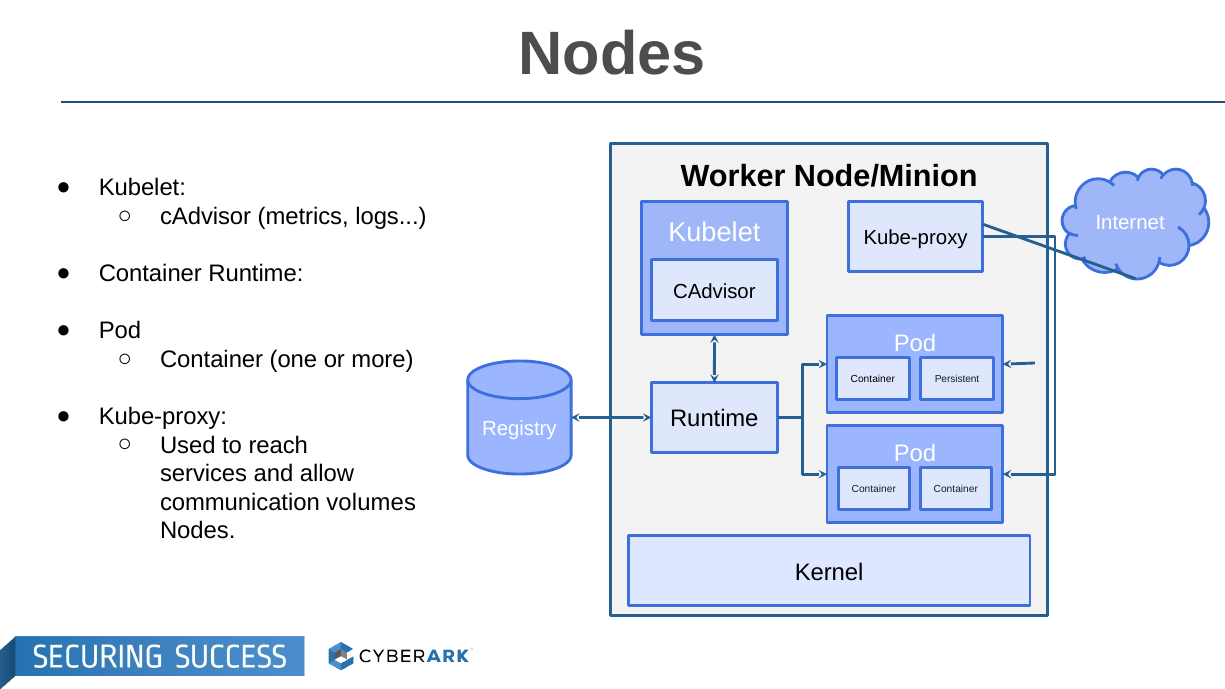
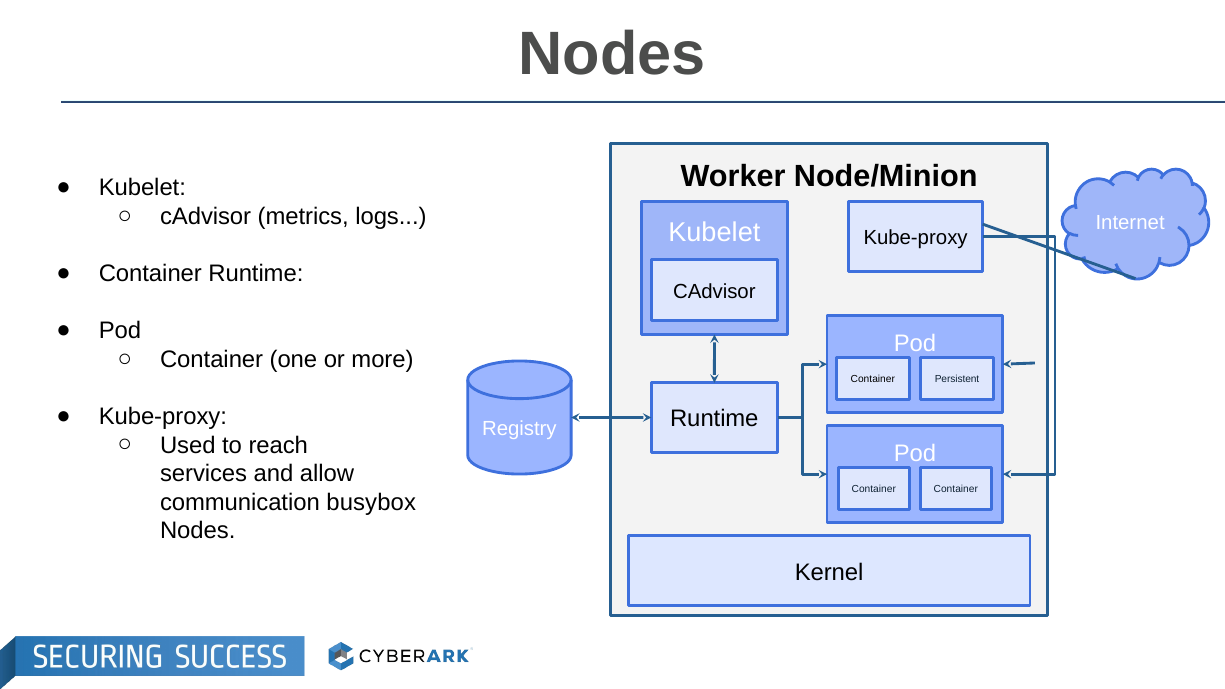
volumes: volumes -> busybox
